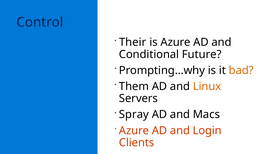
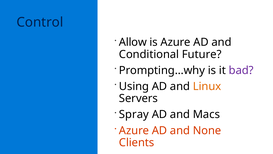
Their: Their -> Allow
bad colour: orange -> purple
Them: Them -> Using
Login: Login -> None
